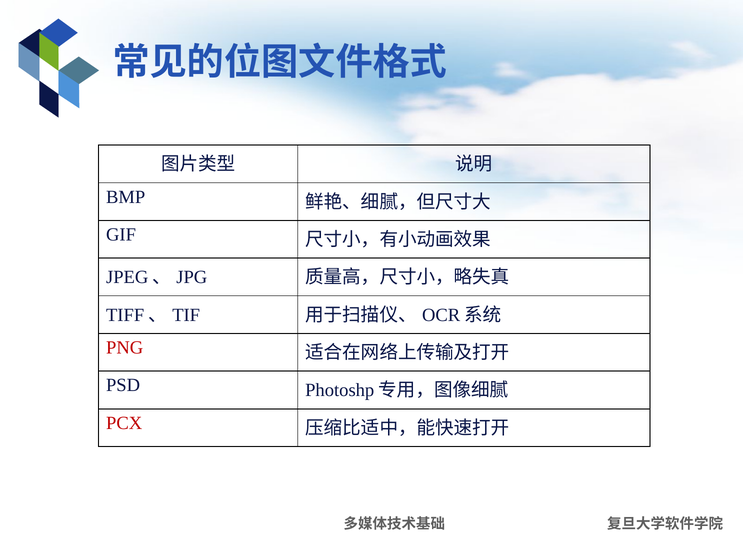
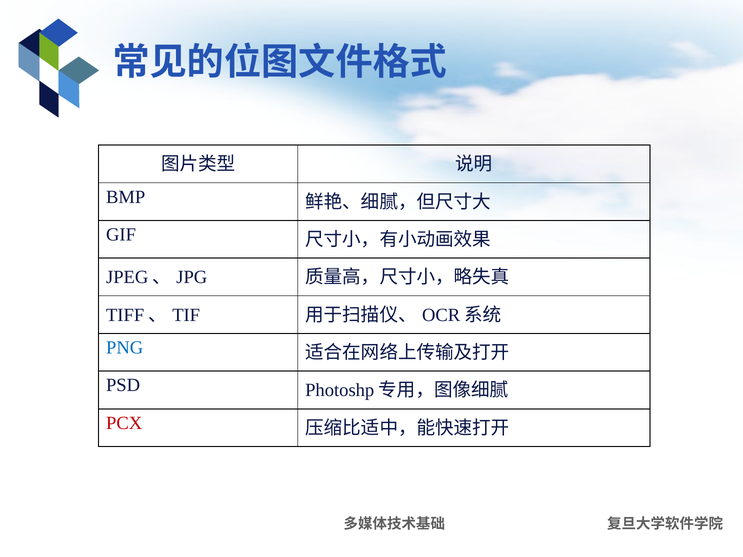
PNG colour: red -> blue
